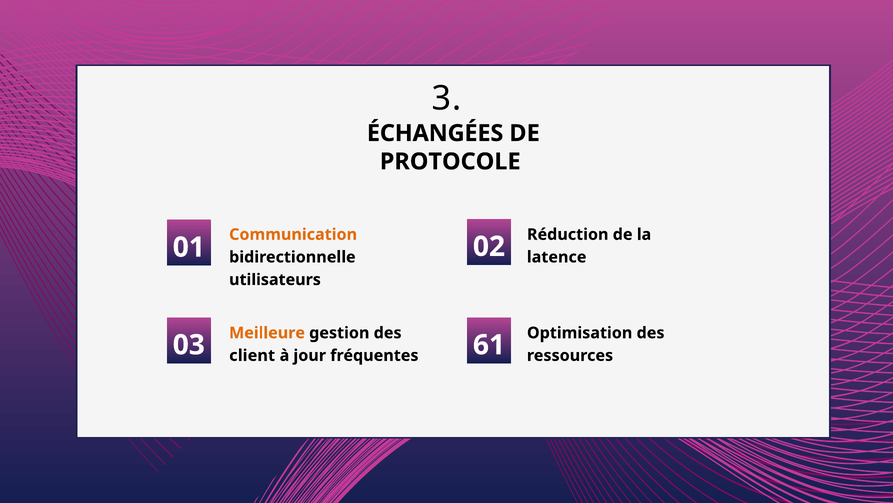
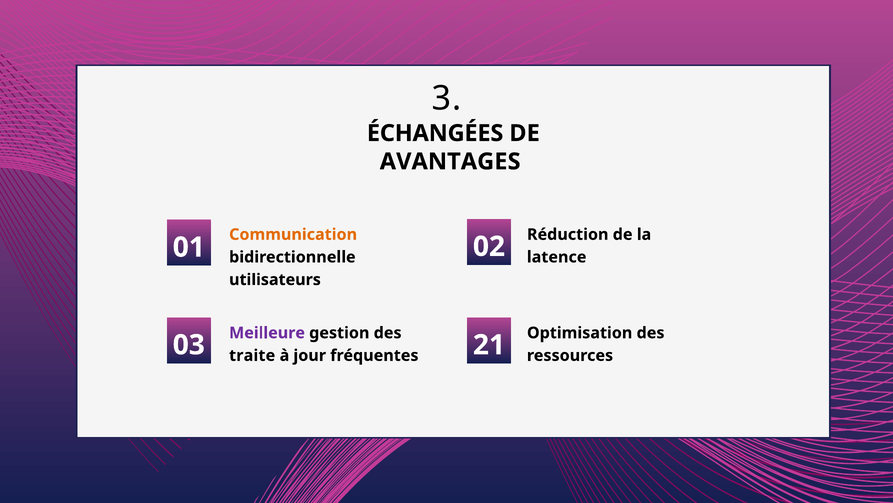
PROTOCOLE: PROTOCOLE -> AVANTAGES
Meilleure colour: orange -> purple
61: 61 -> 21
client: client -> traite
